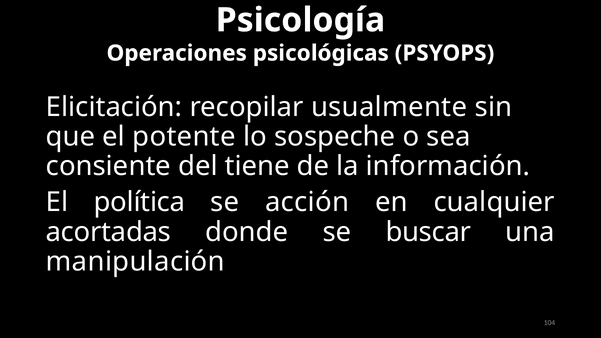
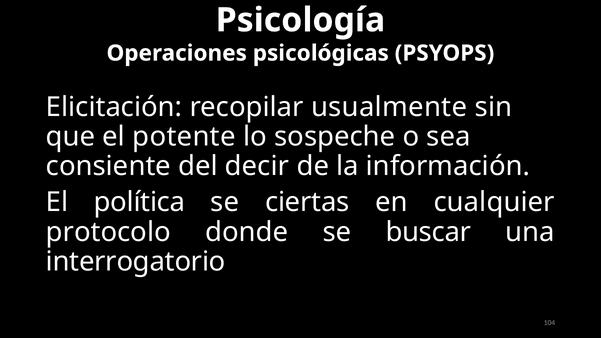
tiene: tiene -> decir
acción: acción -> ciertas
acortadas: acortadas -> protocolo
manipulación: manipulación -> interrogatorio
